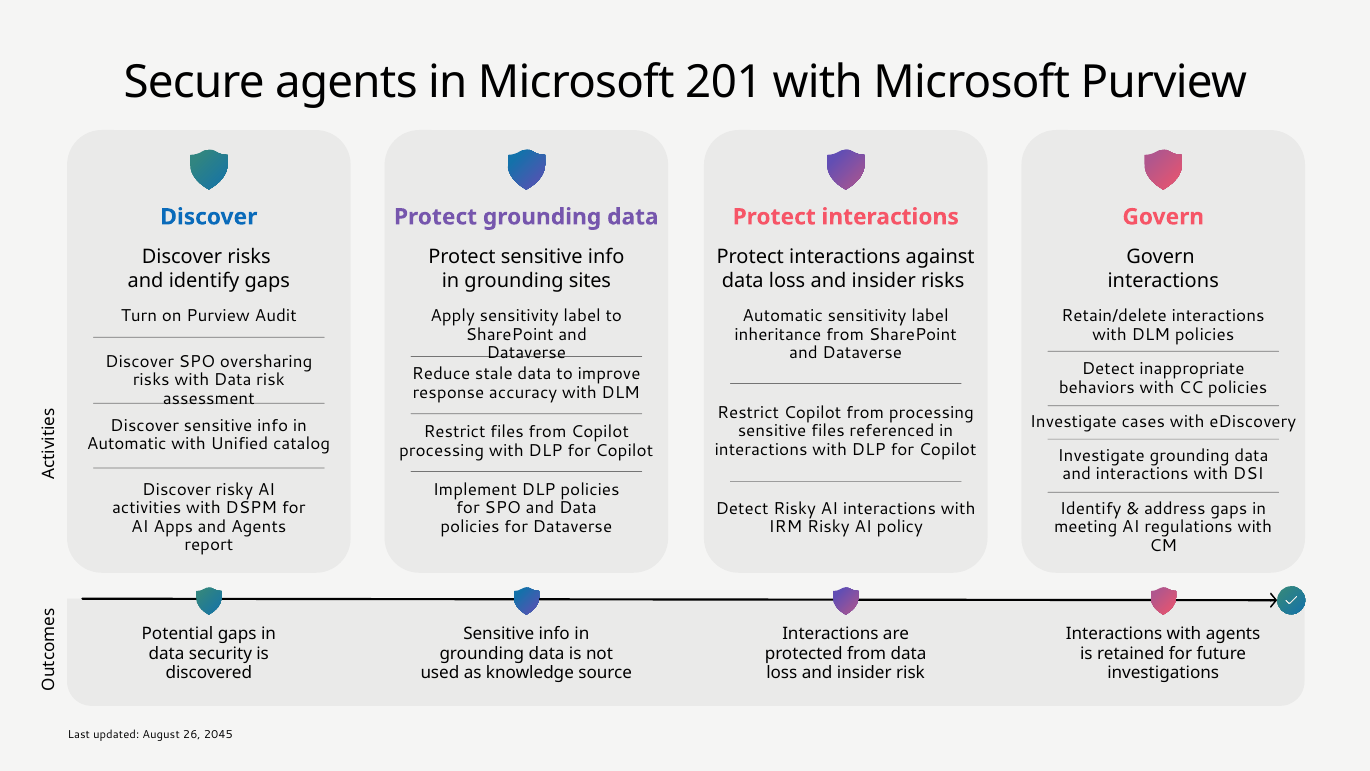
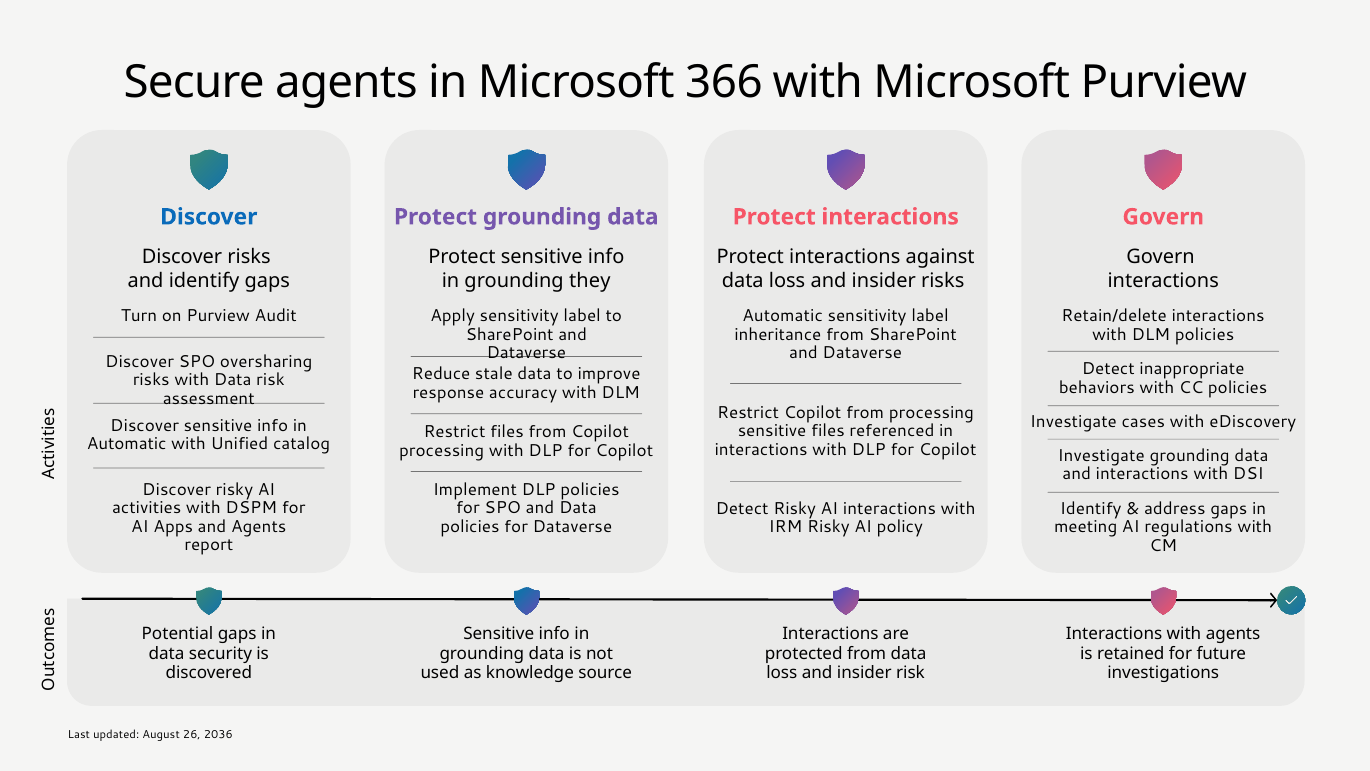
201: 201 -> 366
sites: sites -> they
2045: 2045 -> 2036
